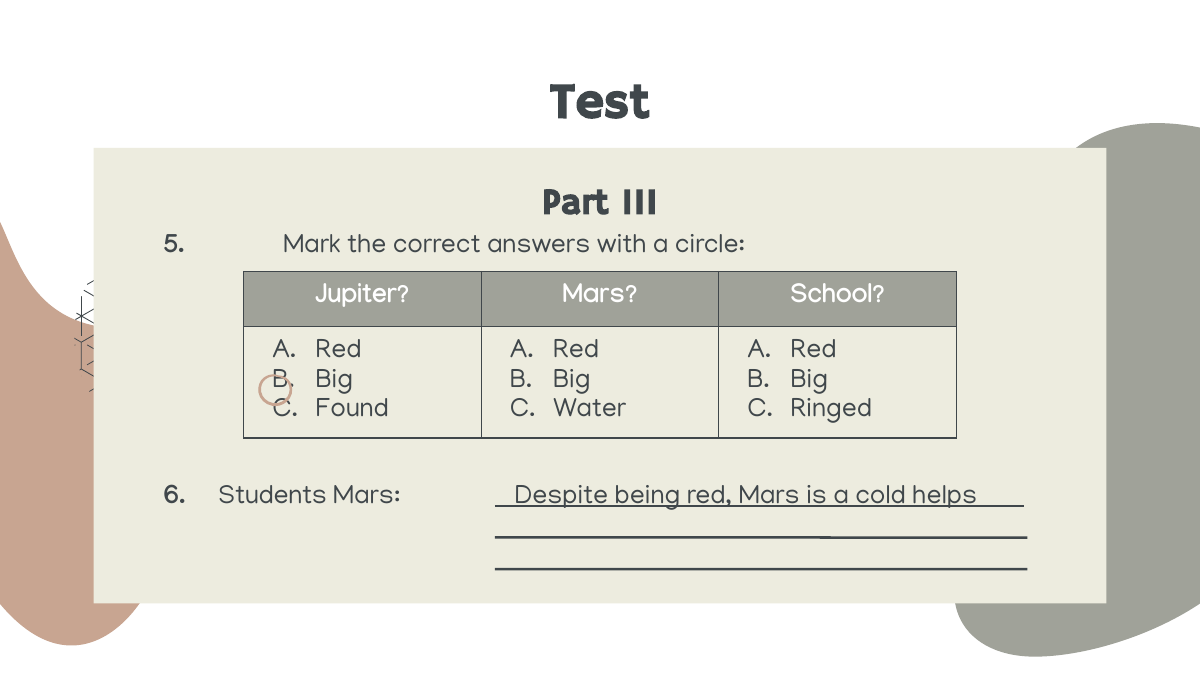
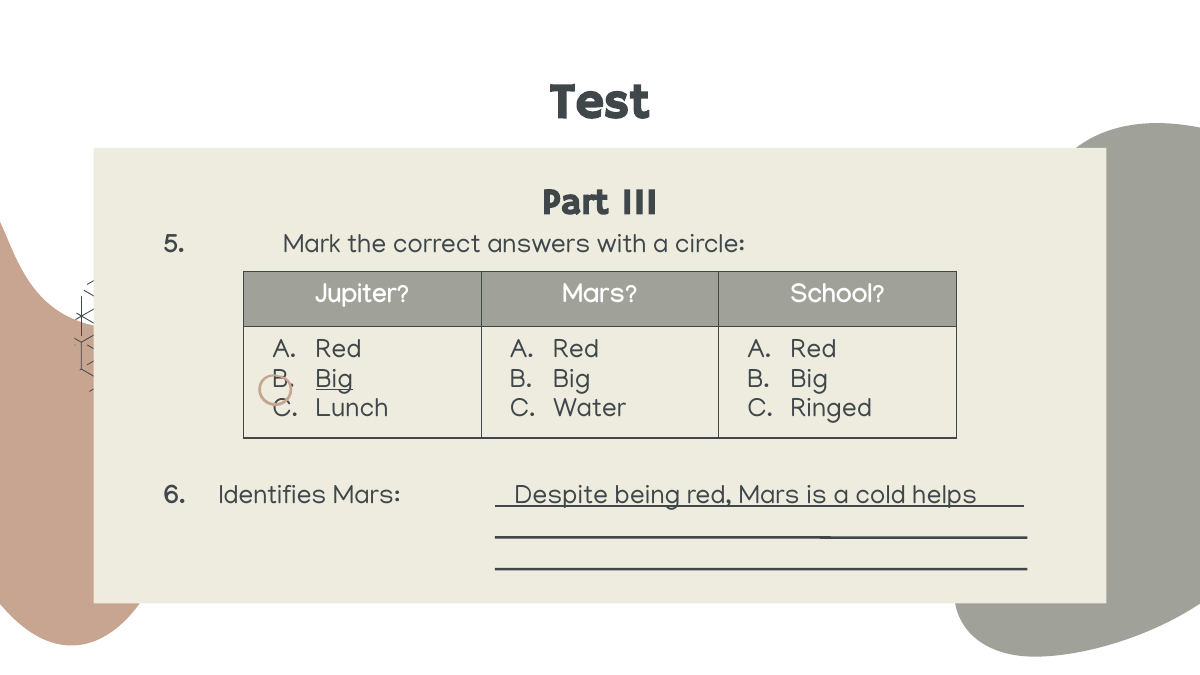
Big at (334, 378) underline: none -> present
Found: Found -> Lunch
Students: Students -> Identifies
